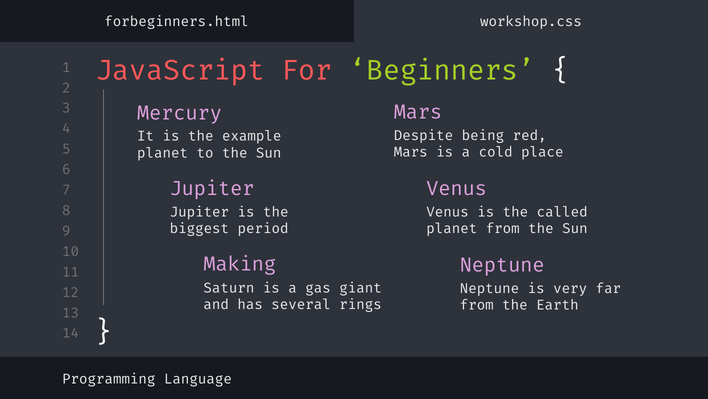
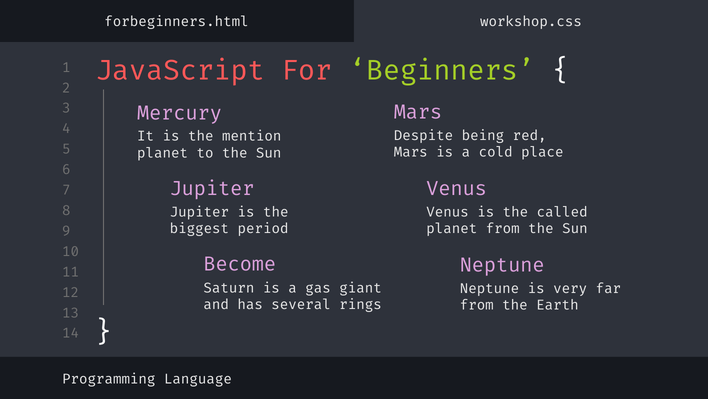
example: example -> mention
Making: Making -> Become
